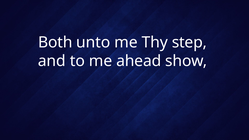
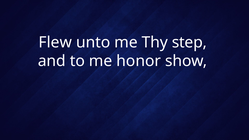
Both: Both -> Flew
ahead: ahead -> honor
